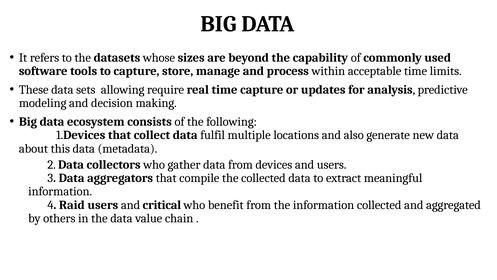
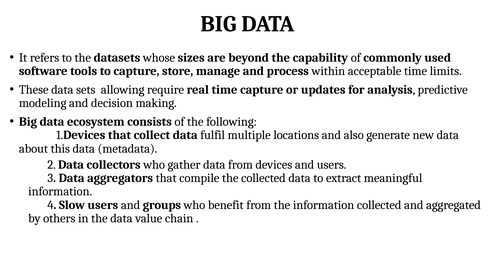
Raid: Raid -> Slow
critical: critical -> groups
